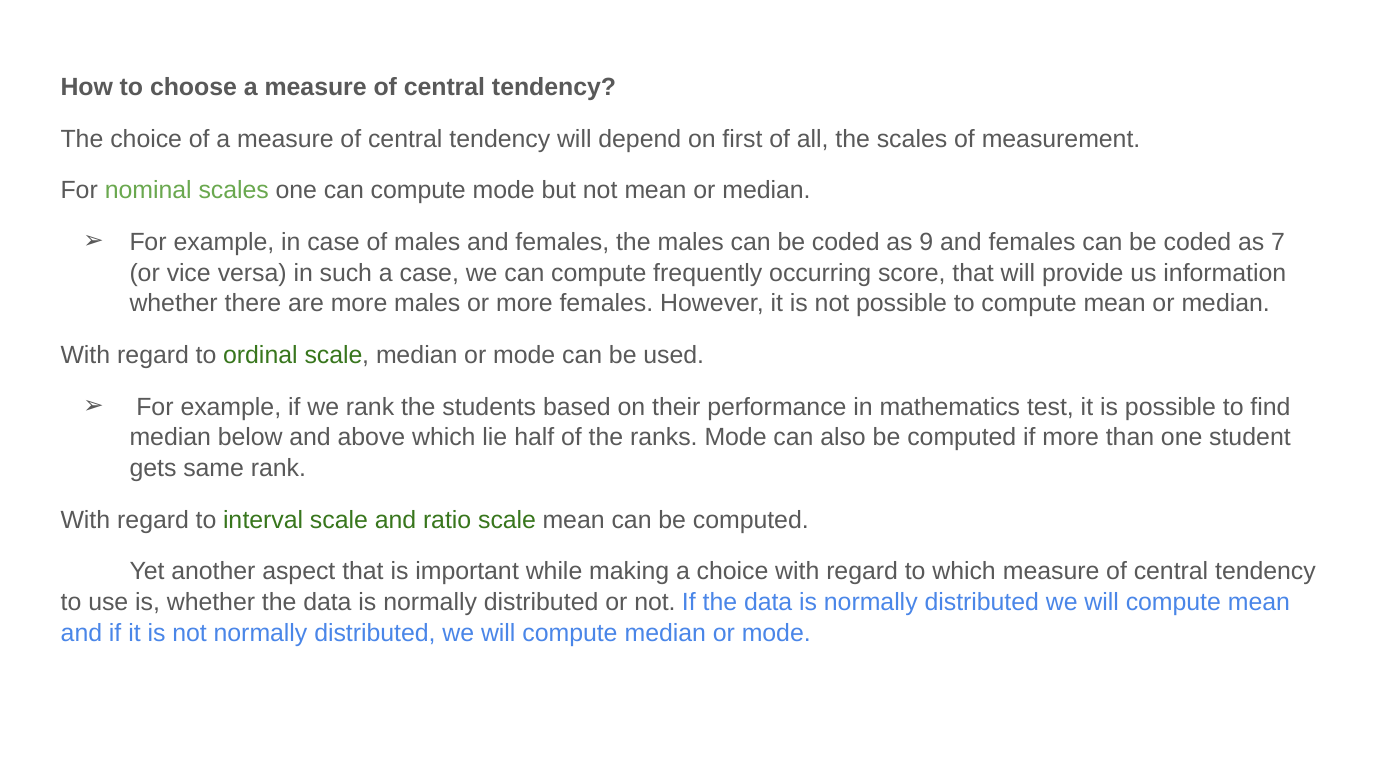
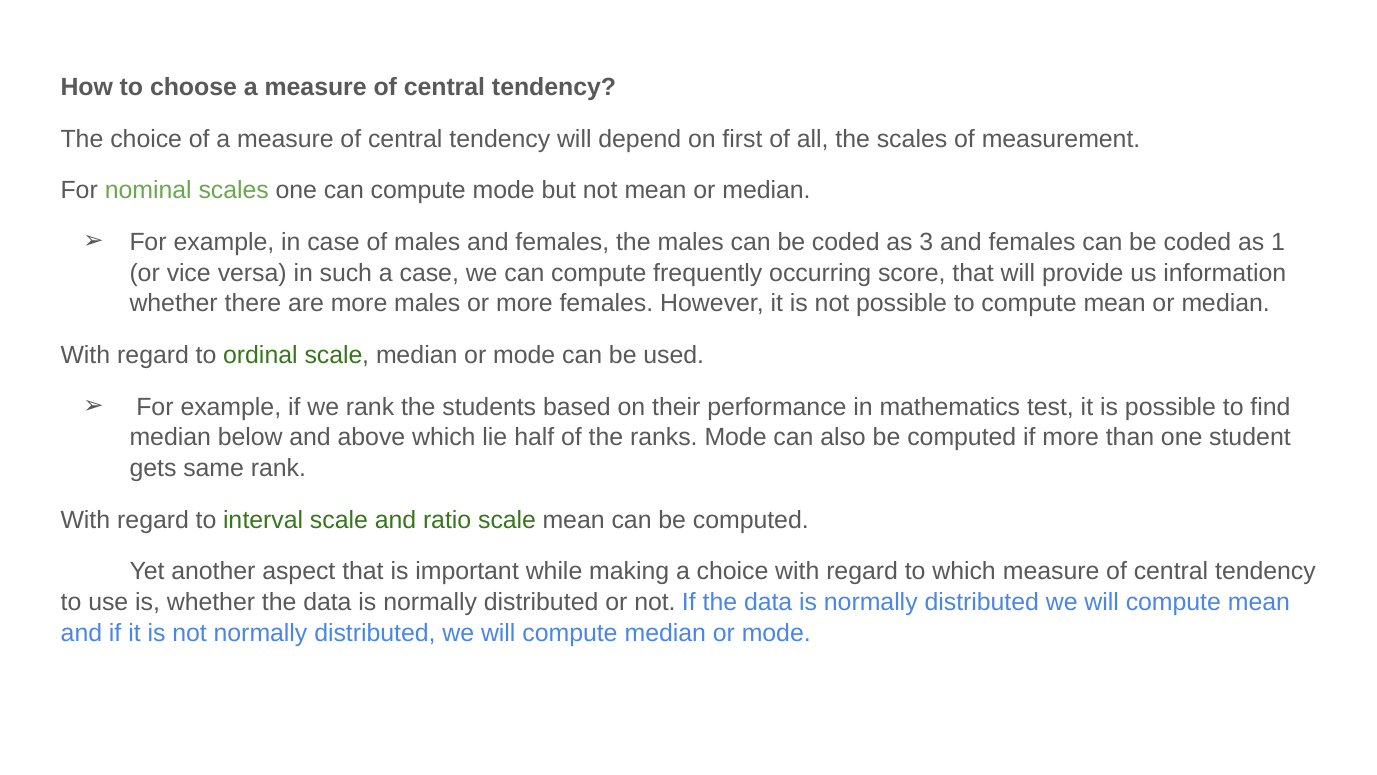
9: 9 -> 3
7: 7 -> 1
